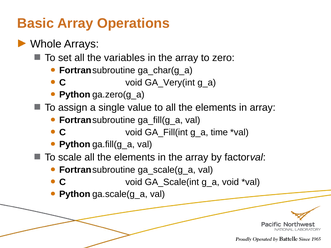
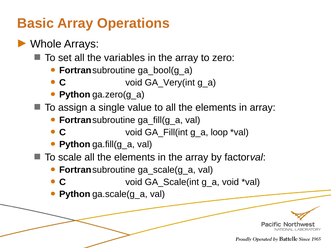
ga_char(g_a: ga_char(g_a -> ga_bool(g_a
time: time -> loop
